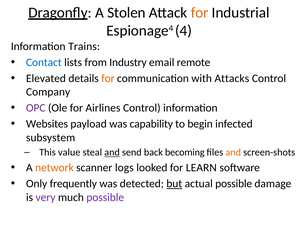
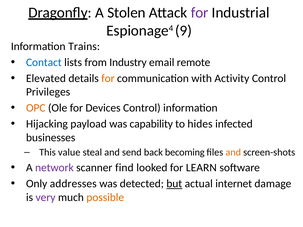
for at (200, 13) colour: orange -> purple
4: 4 -> 9
Attacks: Attacks -> Activity
Company: Company -> Privileges
OPC colour: purple -> orange
Airlines: Airlines -> Devices
Websites: Websites -> Hijacking
begin: begin -> hides
subsystem: subsystem -> businesses
and at (112, 153) underline: present -> none
network colour: orange -> purple
logs: logs -> find
frequently: frequently -> addresses
actual possible: possible -> internet
possible at (105, 198) colour: purple -> orange
